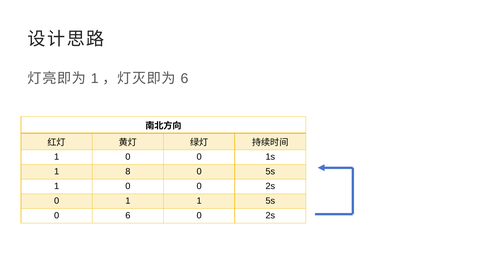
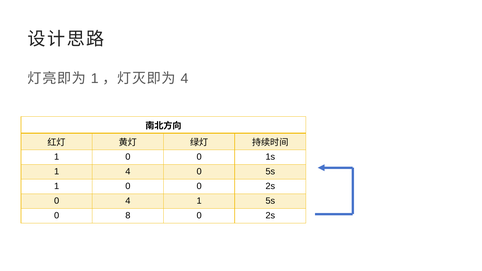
6 at (184, 78): 6 -> 4
1 8: 8 -> 4
0 1: 1 -> 4
0 6: 6 -> 8
